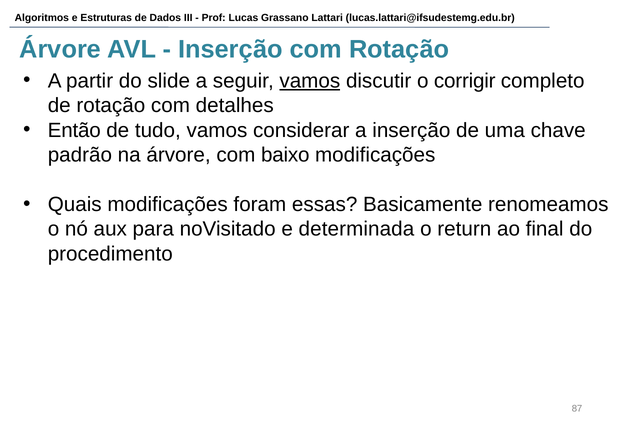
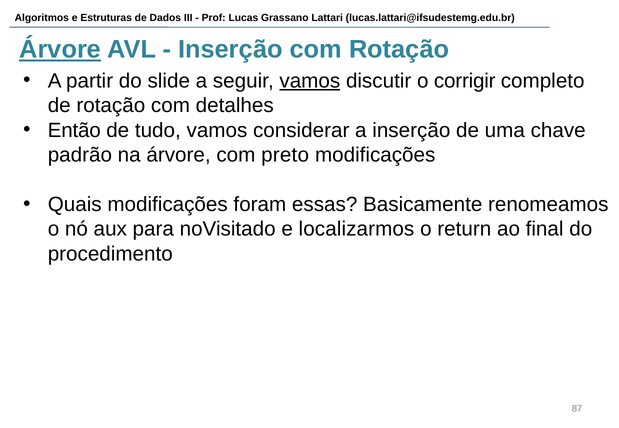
Árvore at (60, 50) underline: none -> present
baixo: baixo -> preto
determinada: determinada -> localizarmos
